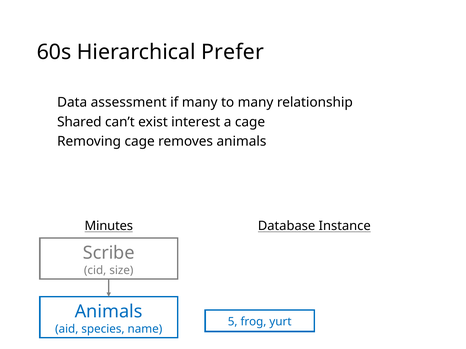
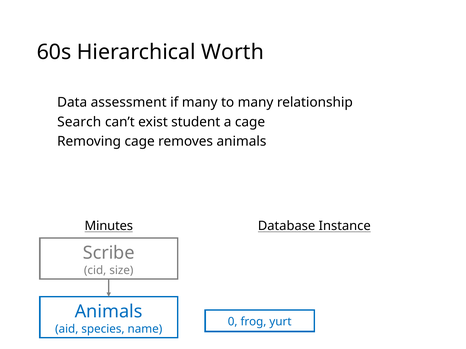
Prefer: Prefer -> Worth
Shared: Shared -> Search
interest: interest -> student
5: 5 -> 0
